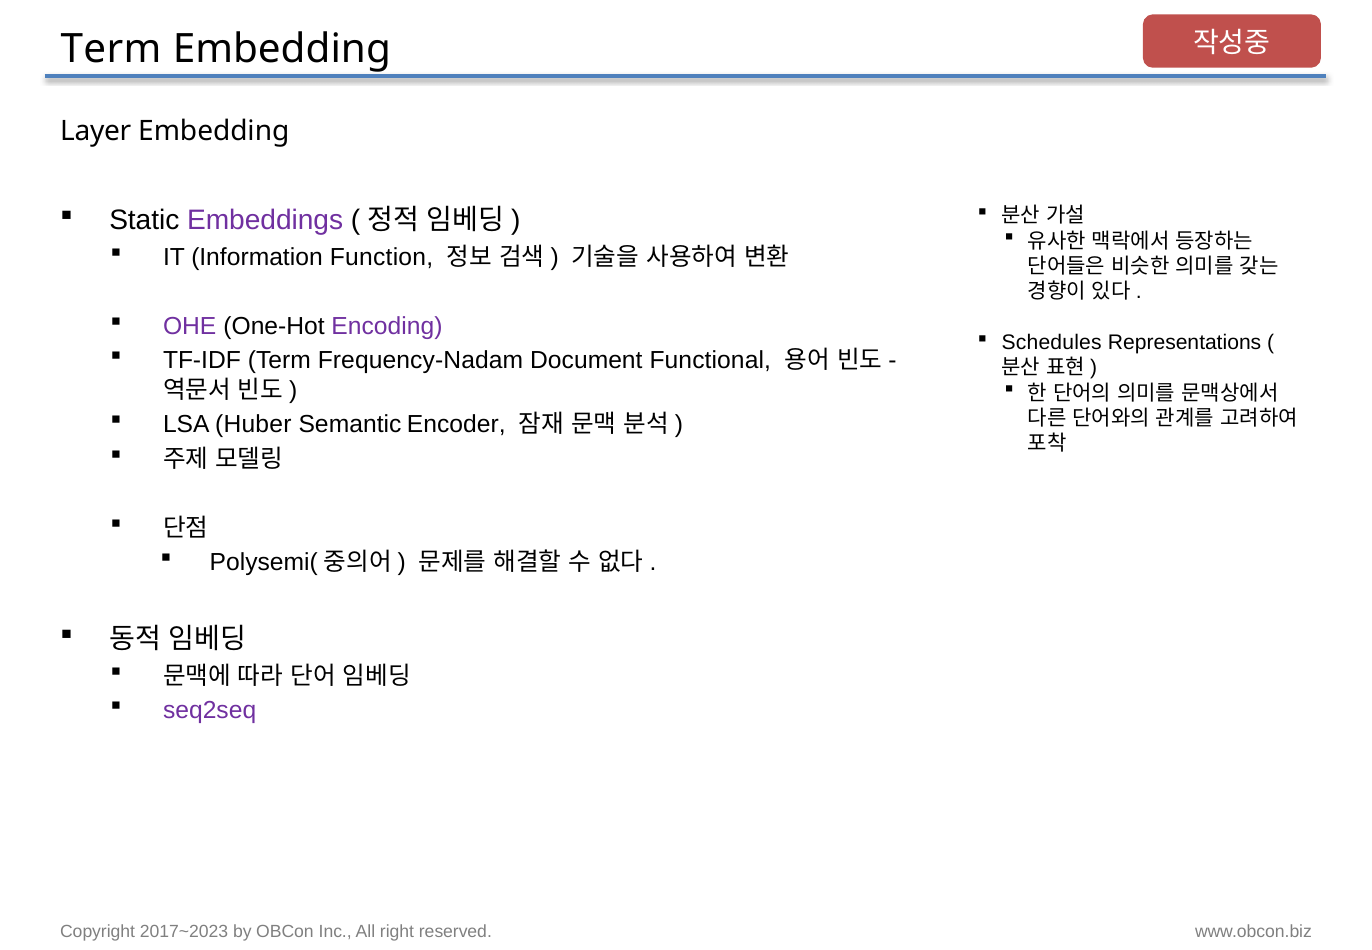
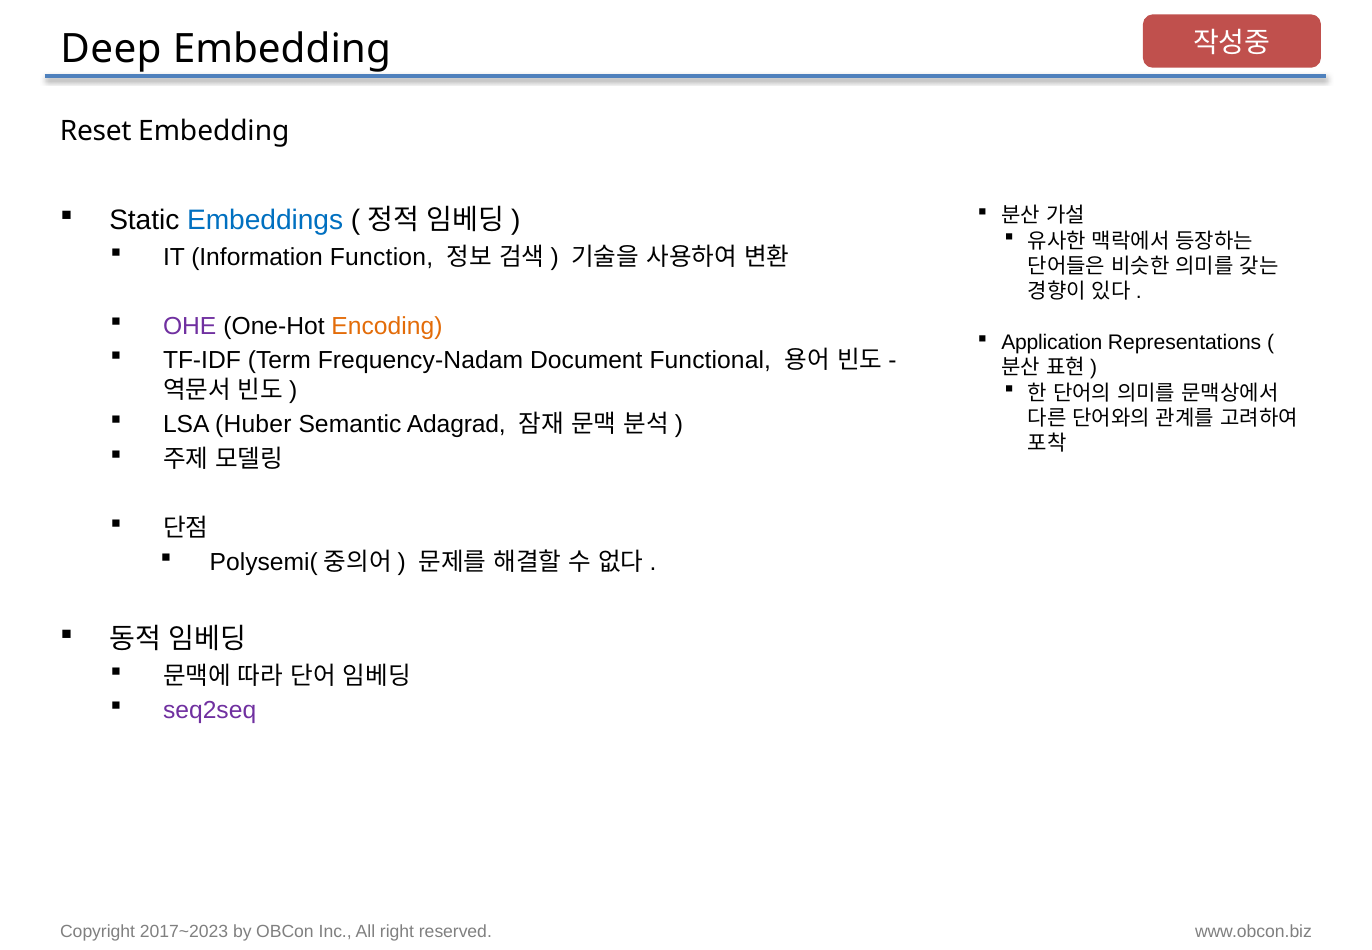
Term at (111, 49): Term -> Deep
Layer: Layer -> Reset
Embeddings colour: purple -> blue
Encoding colour: purple -> orange
Schedules: Schedules -> Application
Encoder: Encoder -> Adagrad
